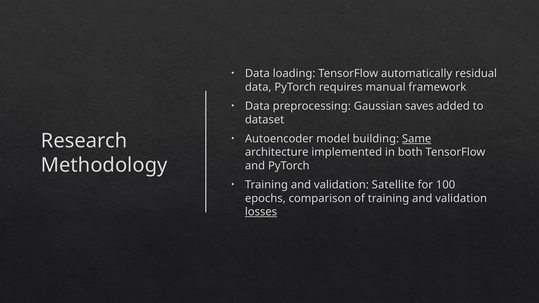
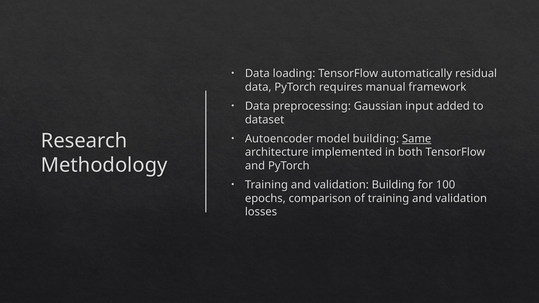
saves: saves -> input
validation Satellite: Satellite -> Building
losses underline: present -> none
